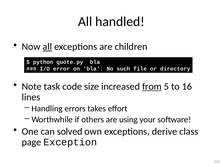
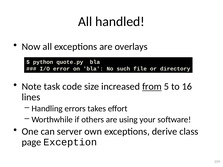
all at (47, 47) underline: present -> none
children: children -> overlays
solved: solved -> server
